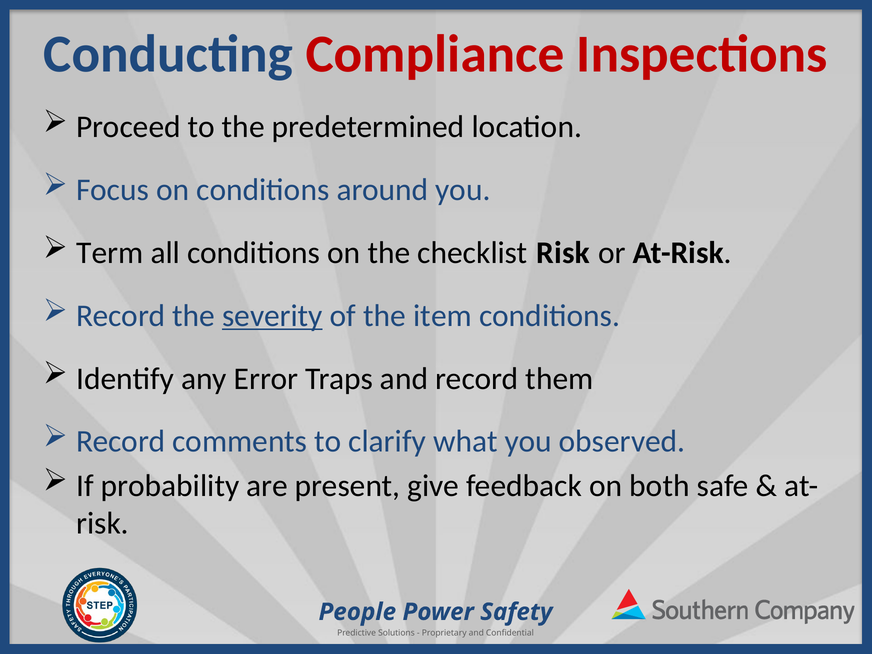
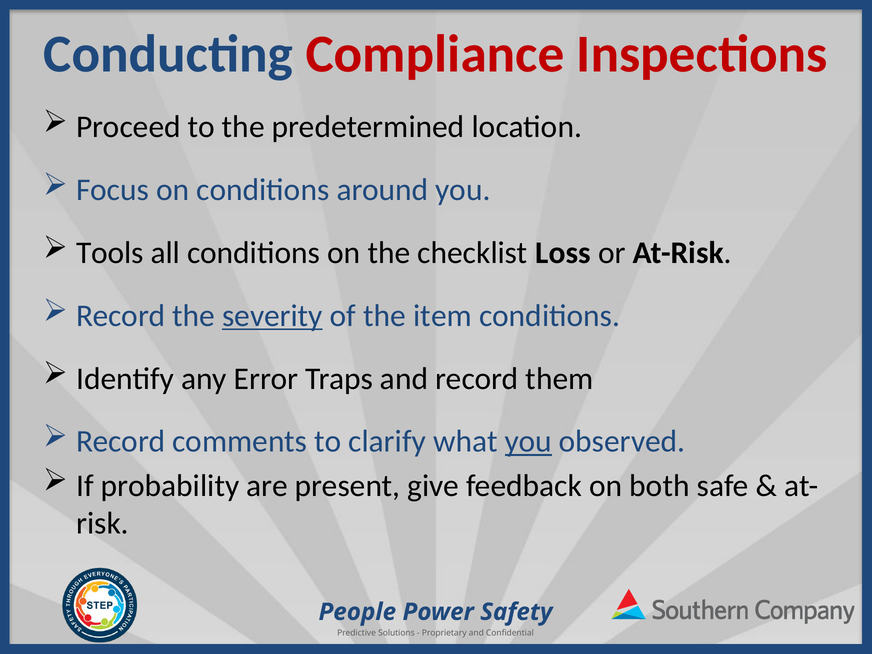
Term: Term -> Tools
checklist Risk: Risk -> Loss
you at (528, 442) underline: none -> present
